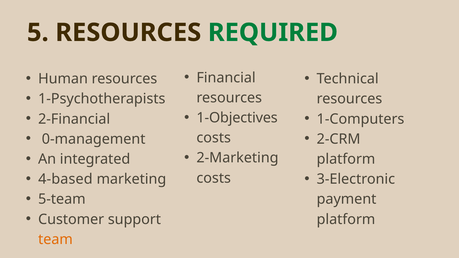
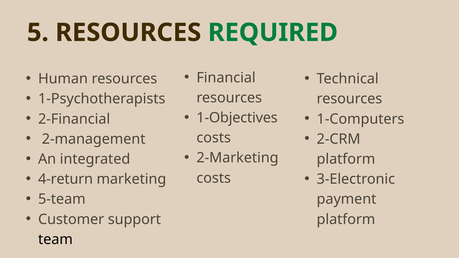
0-management: 0-management -> 2-management
4-based: 4-based -> 4-return
team colour: orange -> black
